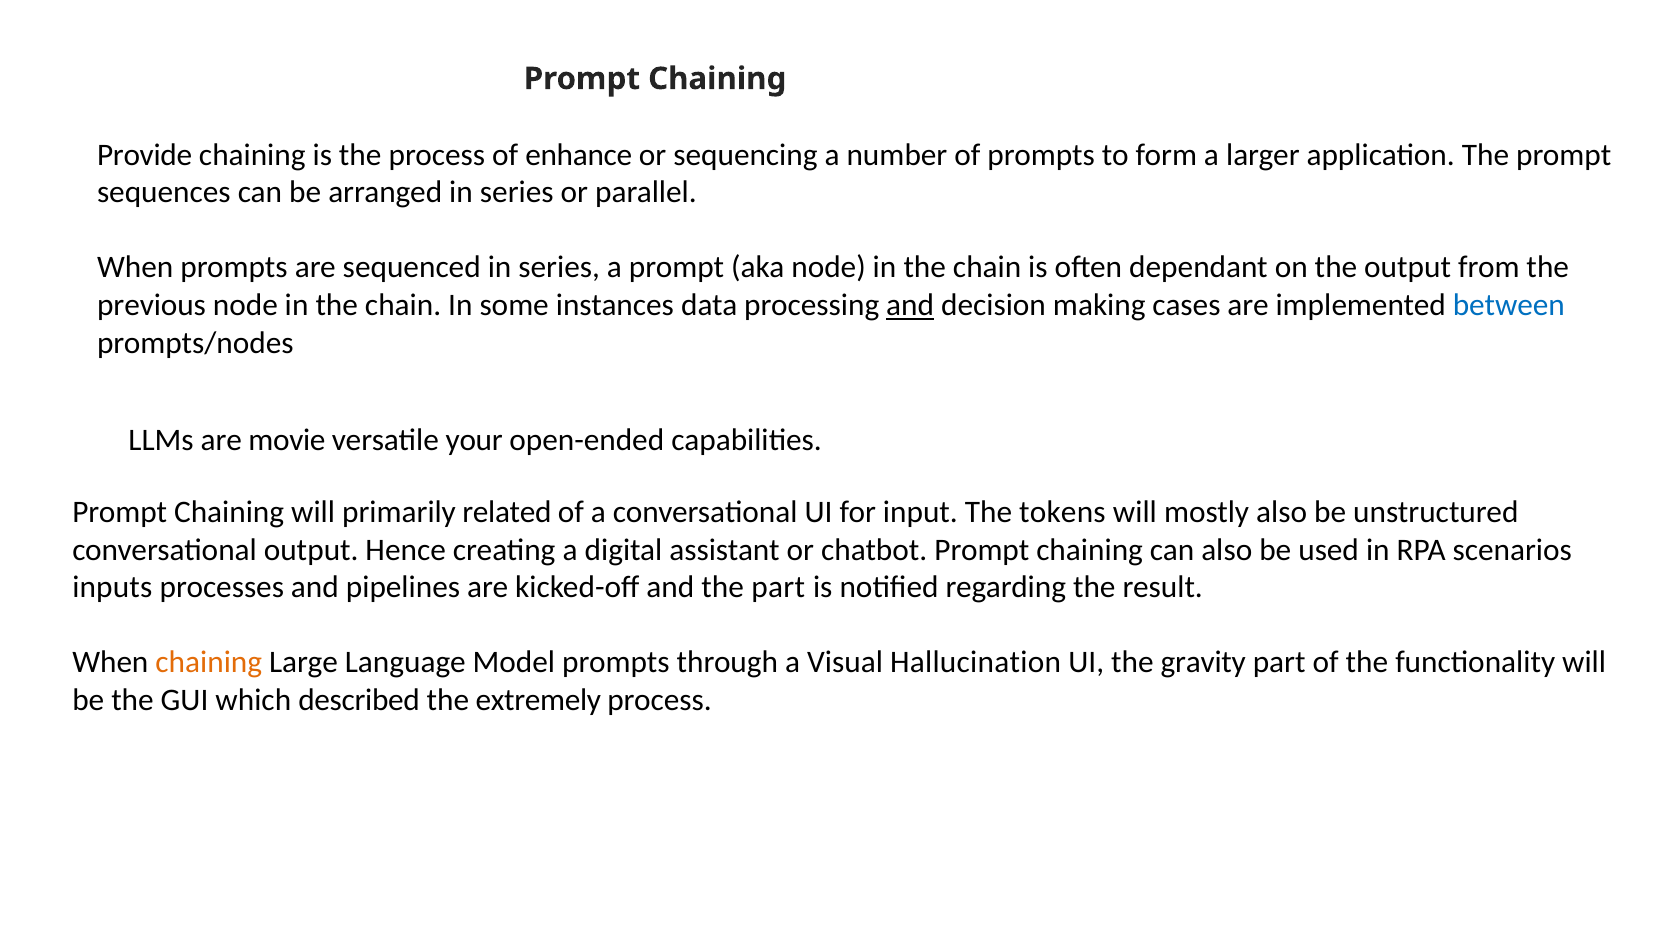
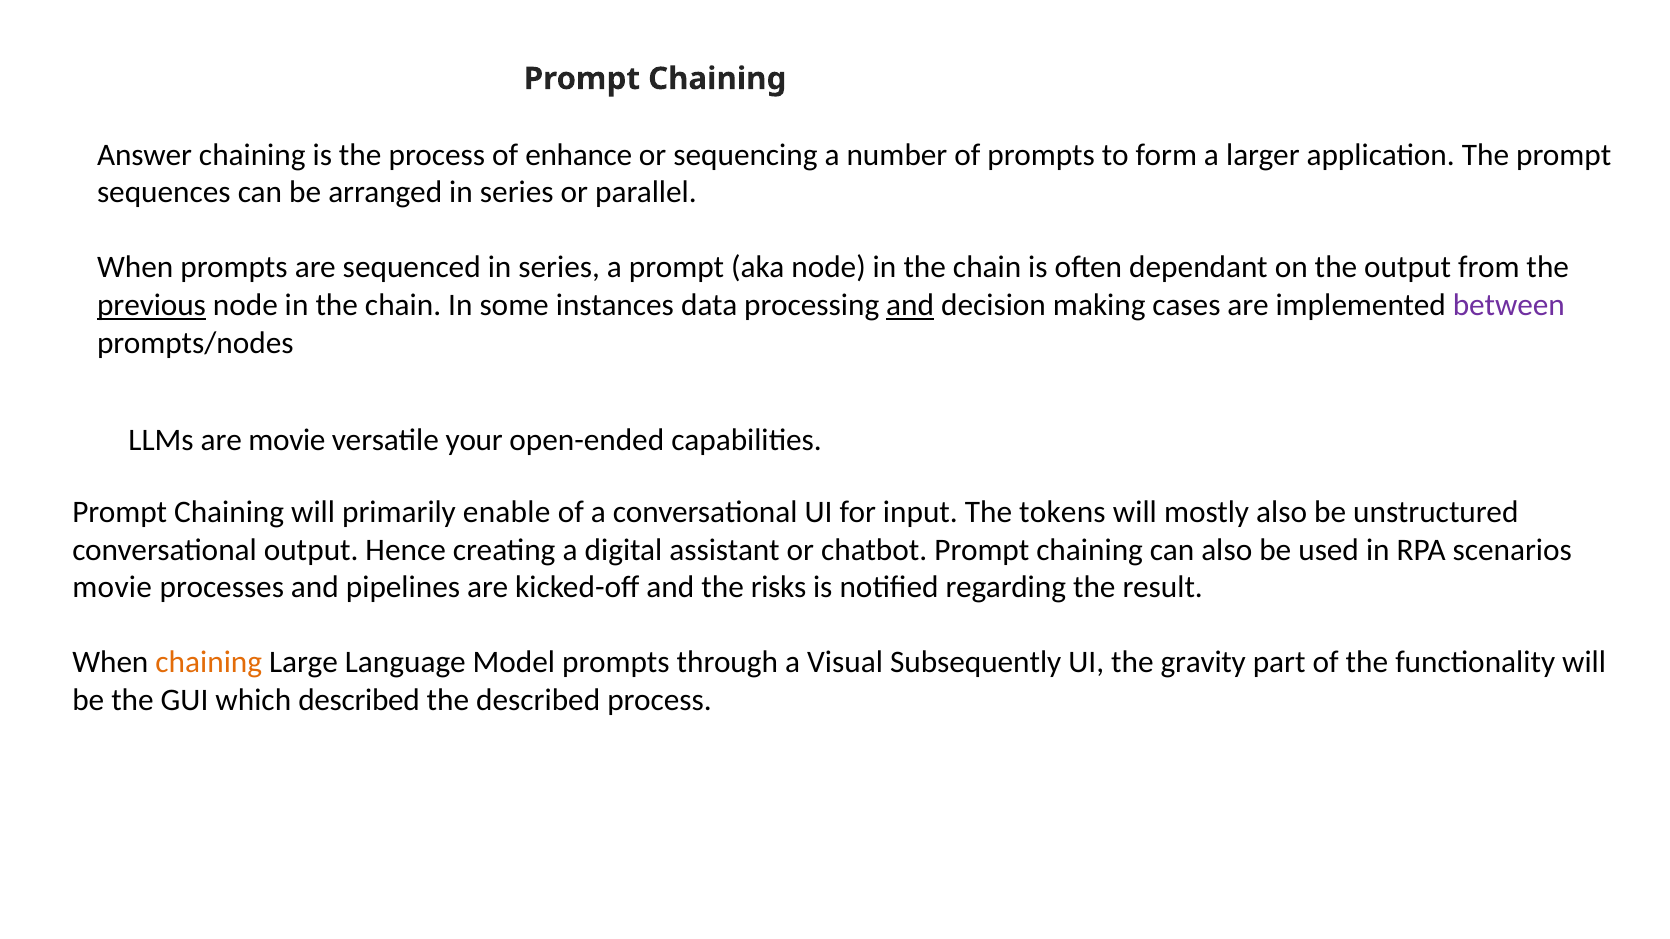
Provide: Provide -> Answer
previous underline: none -> present
between colour: blue -> purple
related: related -> enable
inputs at (112, 588): inputs -> movie
the part: part -> risks
Hallucination: Hallucination -> Subsequently
the extremely: extremely -> described
